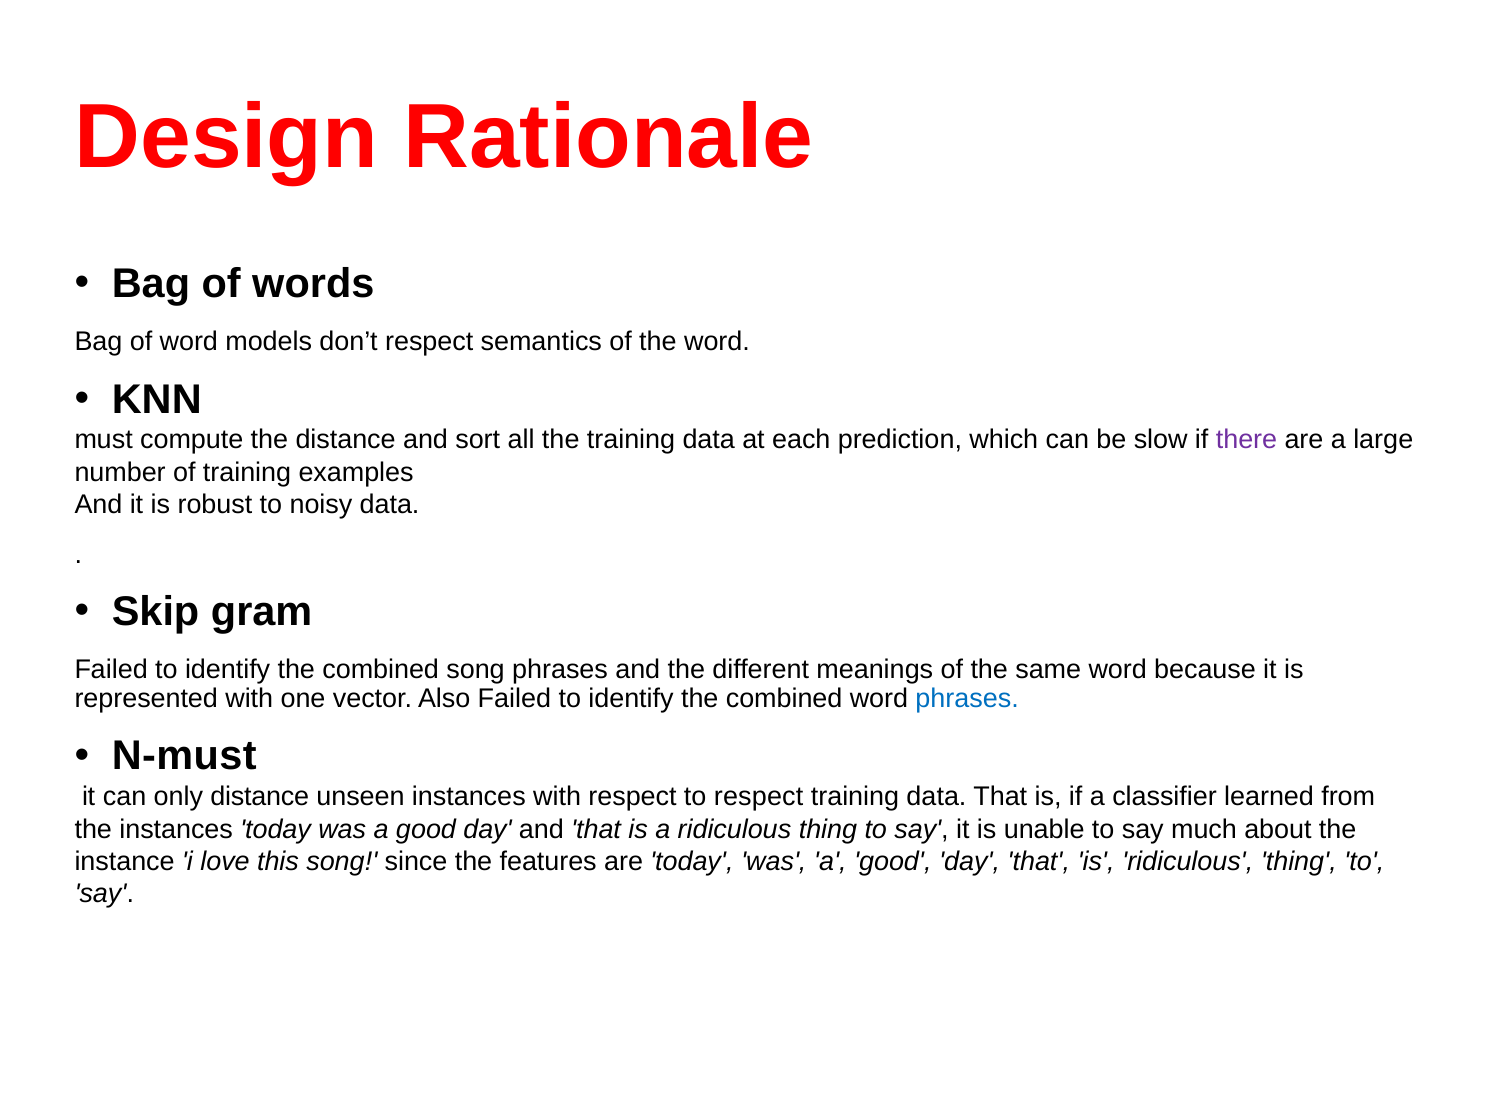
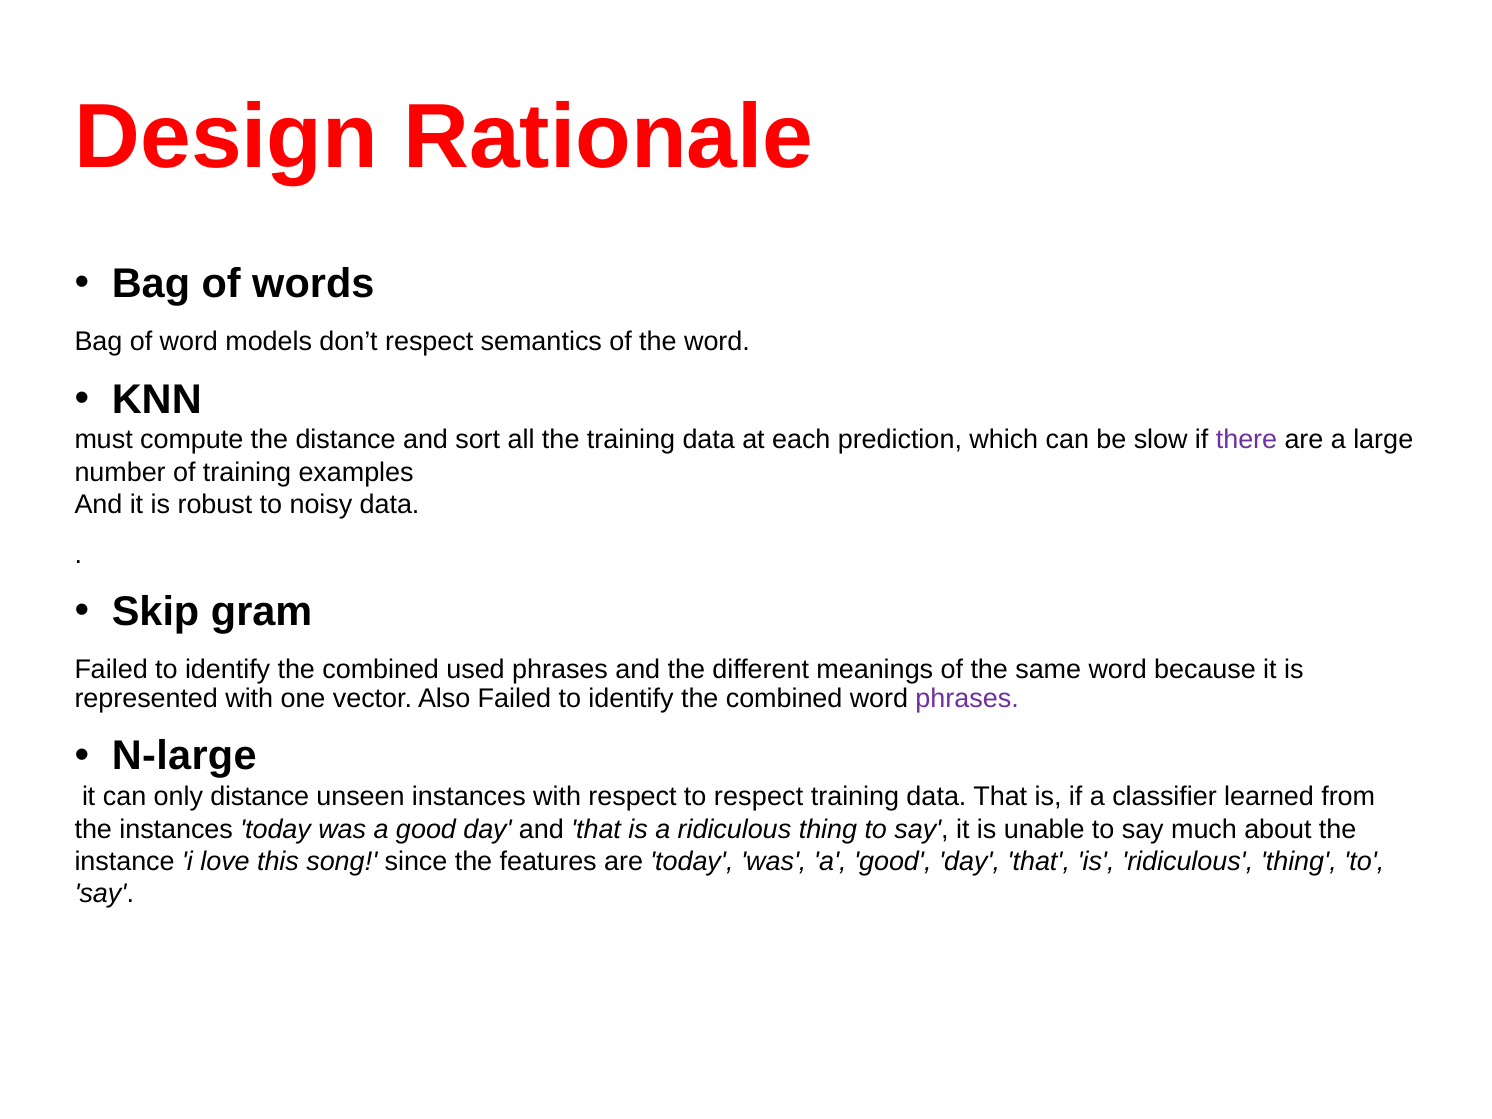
combined song: song -> used
phrases at (967, 699) colour: blue -> purple
N-must: N-must -> N-large
